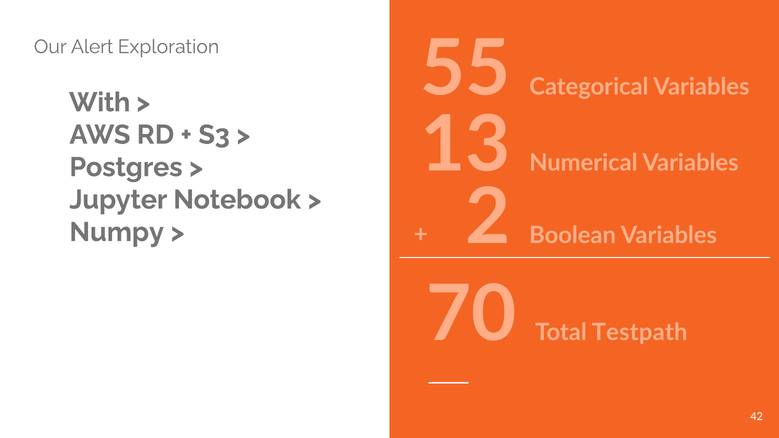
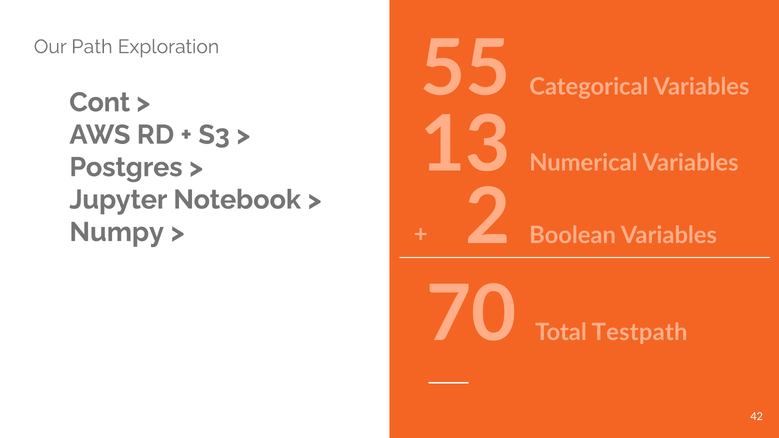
Alert: Alert -> Path
With: With -> Cont
